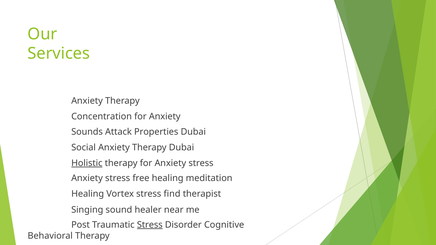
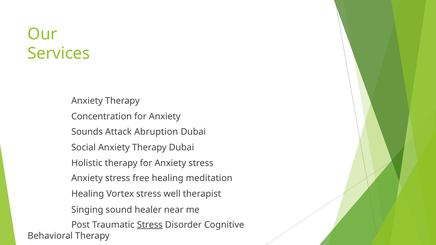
Properties: Properties -> Abruption
Holistic underline: present -> none
find: find -> well
